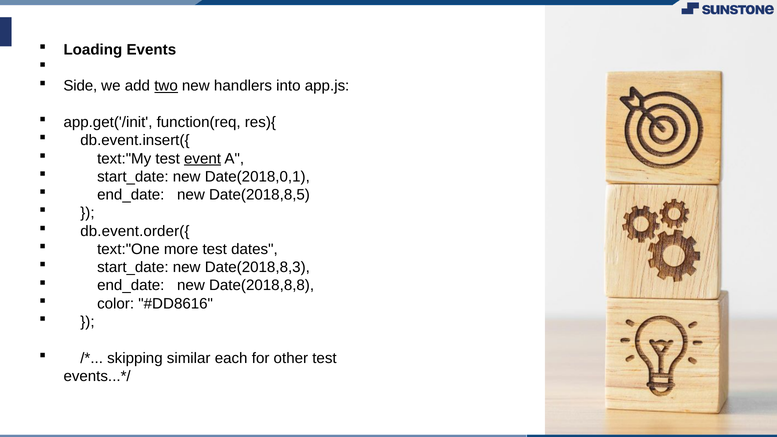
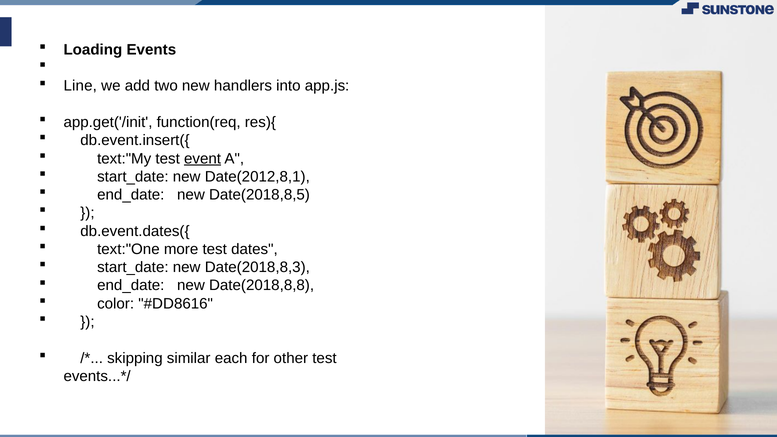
Side: Side -> Line
two underline: present -> none
Date(2018,0,1: Date(2018,0,1 -> Date(2012,8,1
db.event.order({: db.event.order({ -> db.event.dates({
